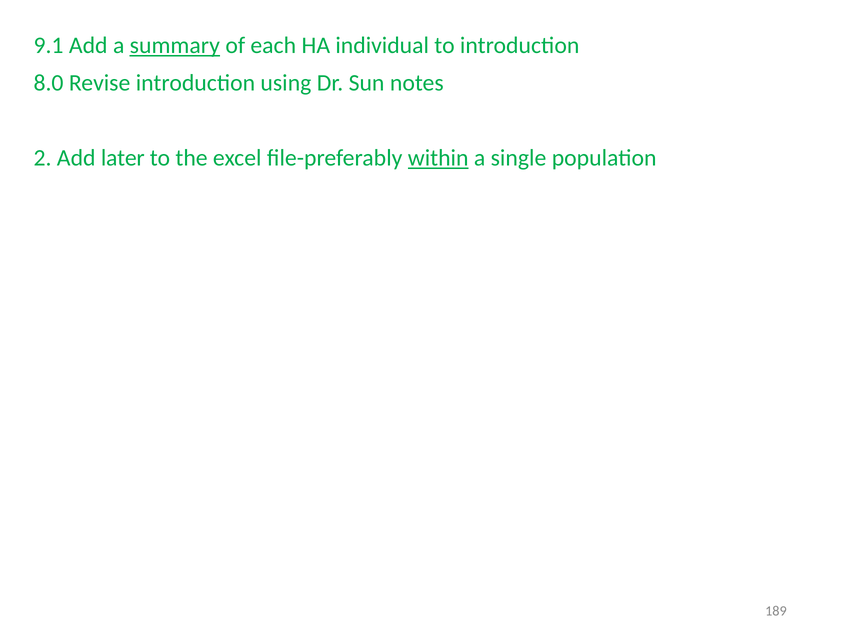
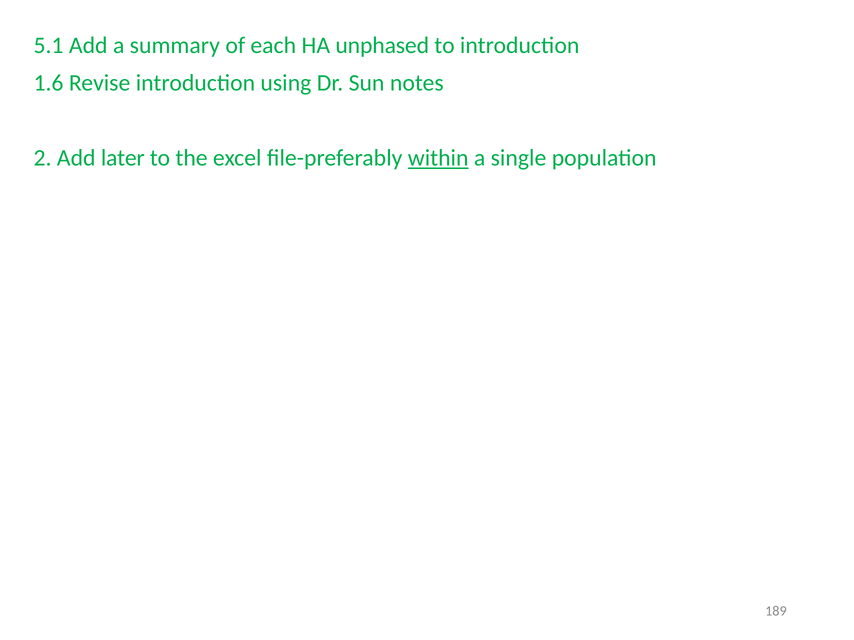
9.1: 9.1 -> 5.1
summary underline: present -> none
individual: individual -> unphased
8.0: 8.0 -> 1.6
